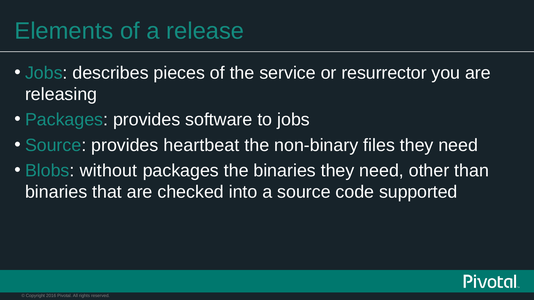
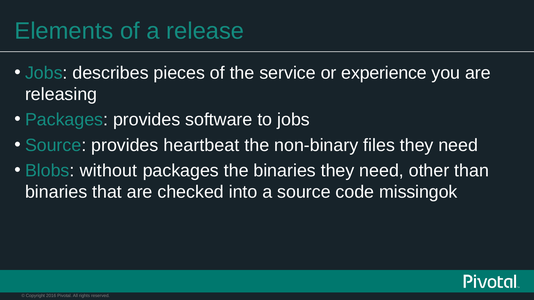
resurrector: resurrector -> experience
supported: supported -> missingok
